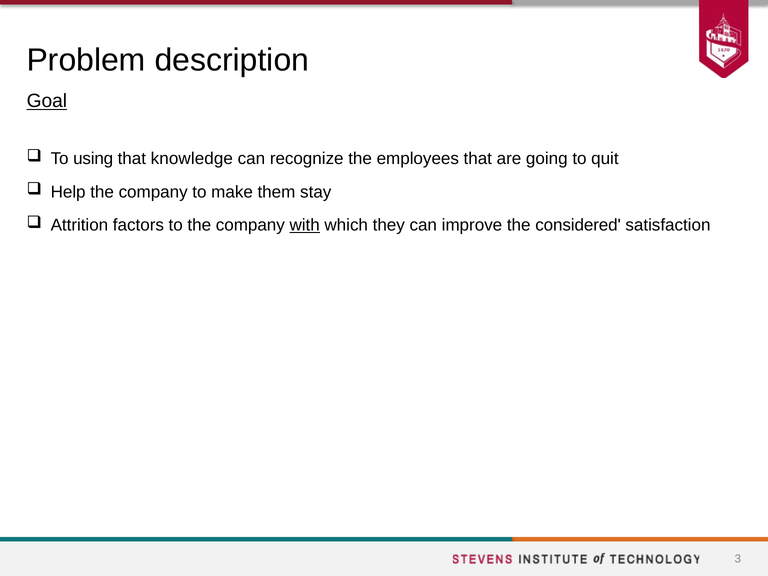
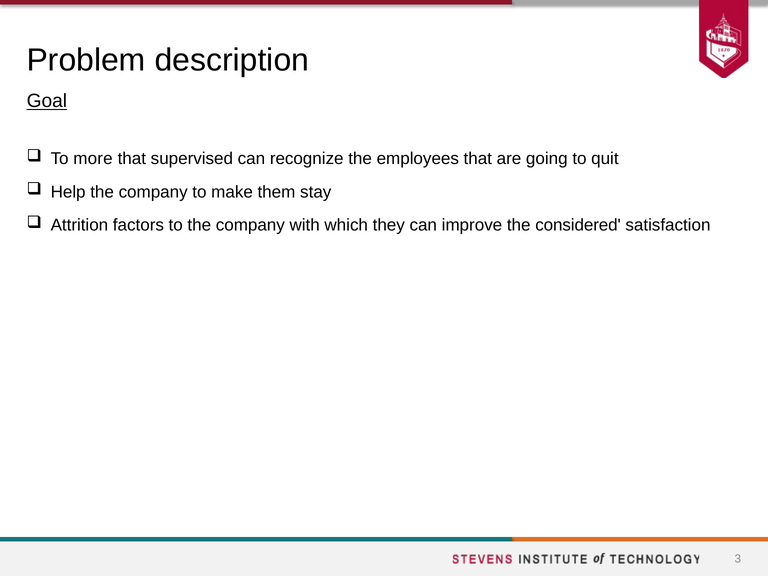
using: using -> more
knowledge: knowledge -> supervised
with underline: present -> none
